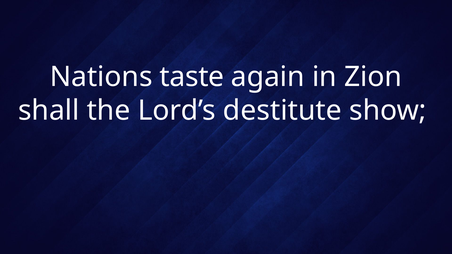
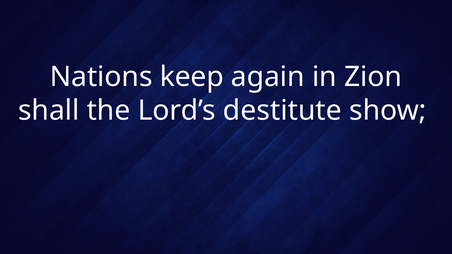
taste: taste -> keep
